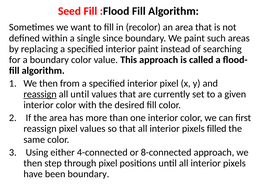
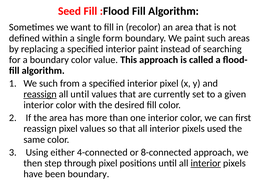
since: since -> form
then at (48, 83): then -> such
filled: filled -> used
interior at (206, 163) underline: none -> present
